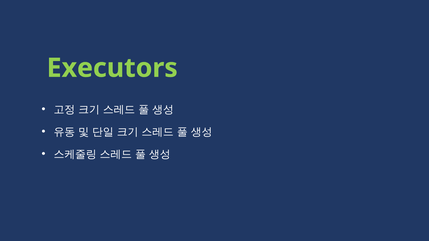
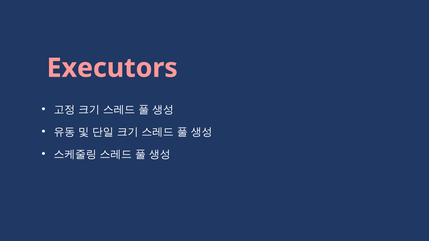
Executors colour: light green -> pink
